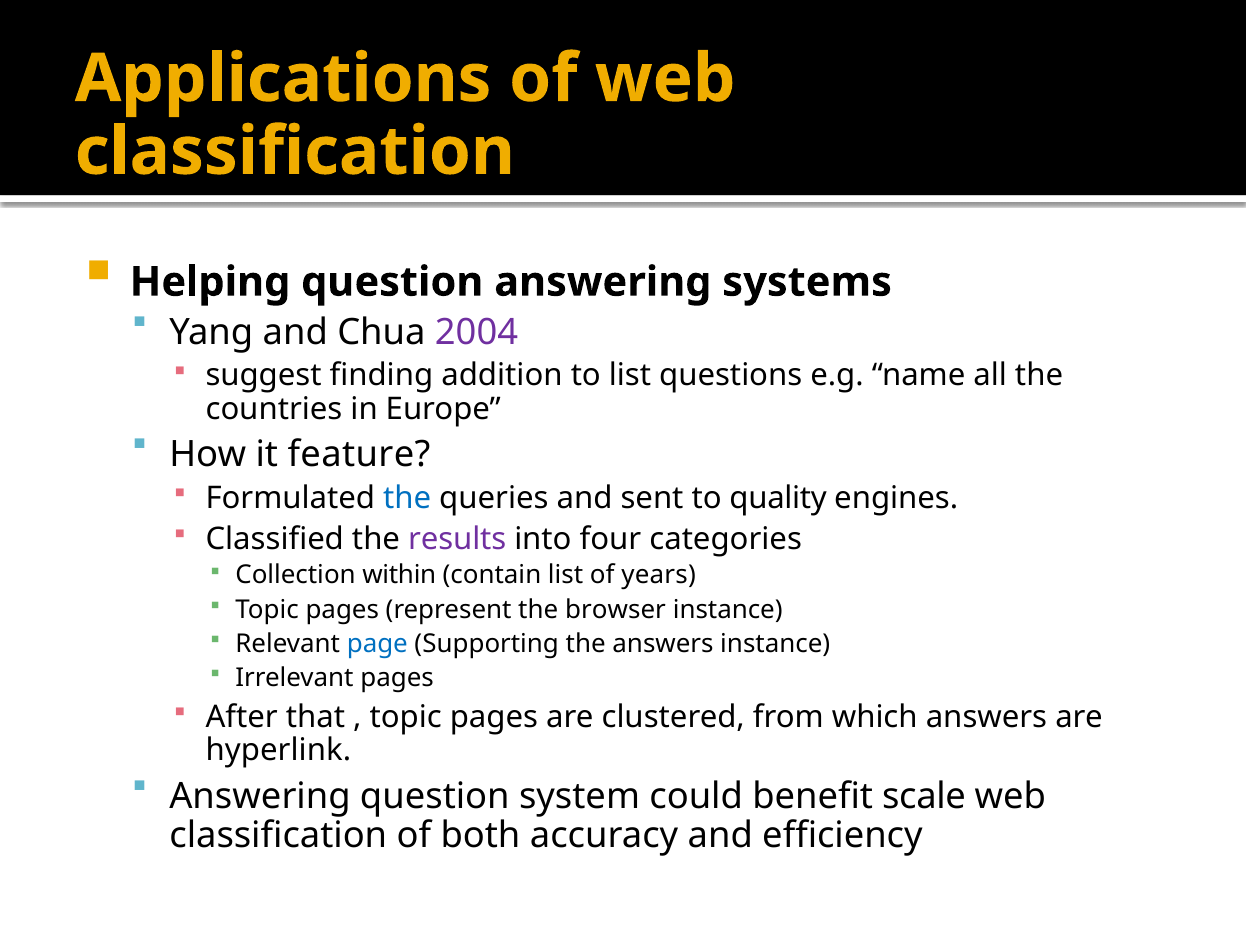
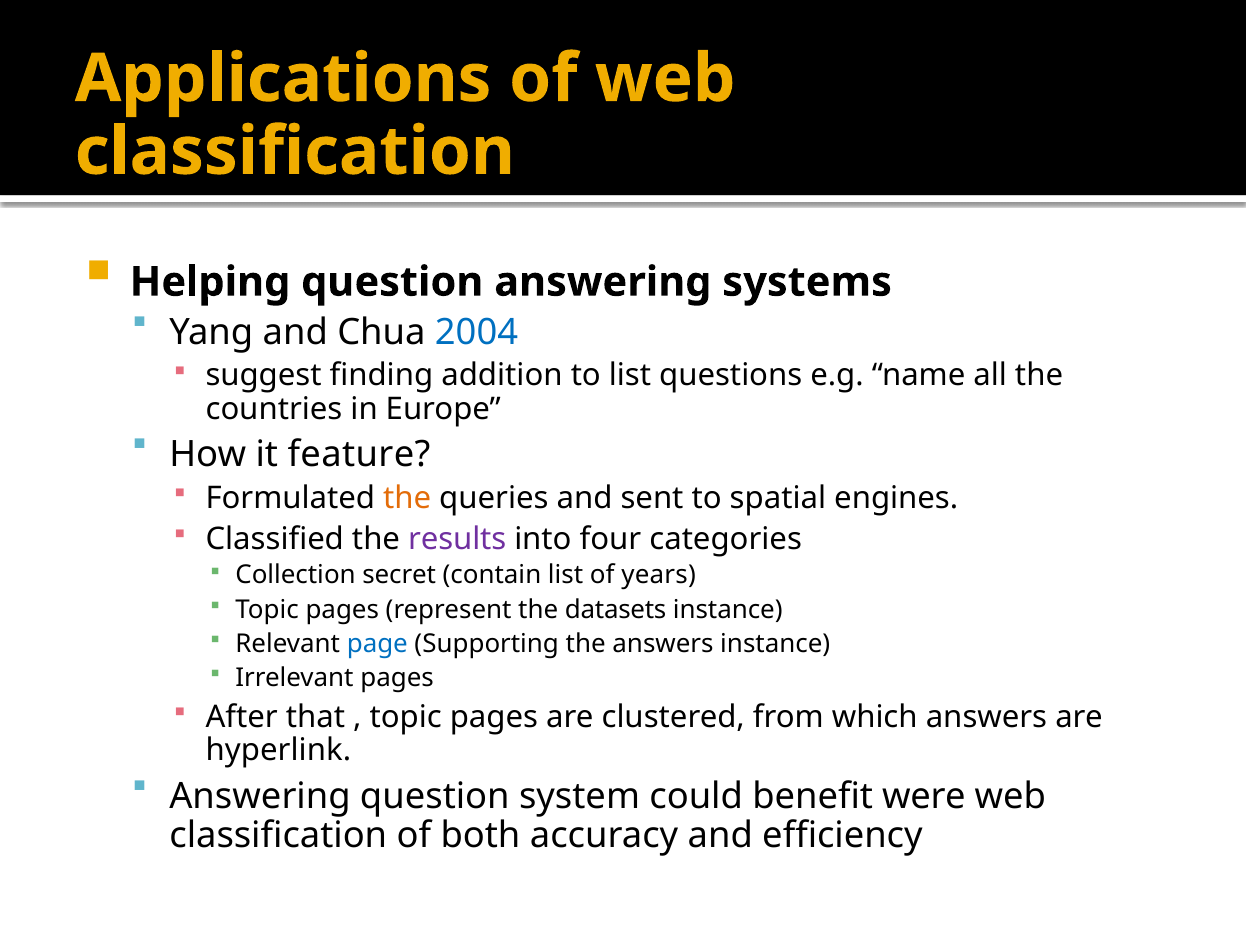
2004 colour: purple -> blue
the at (407, 498) colour: blue -> orange
quality: quality -> spatial
within: within -> secret
browser: browser -> datasets
scale: scale -> were
